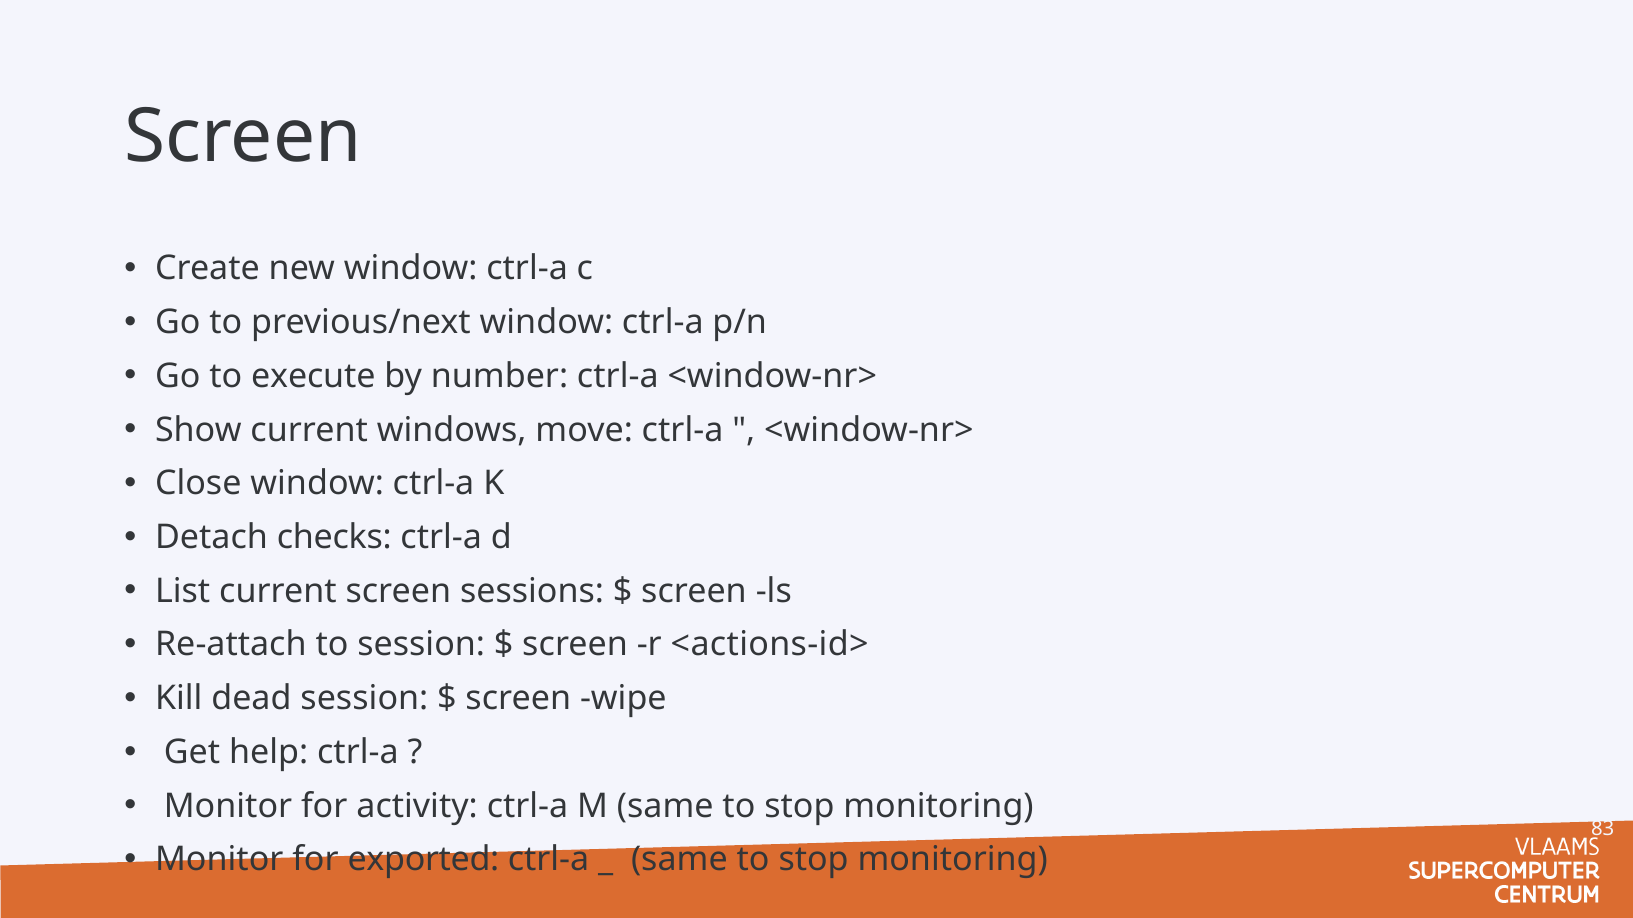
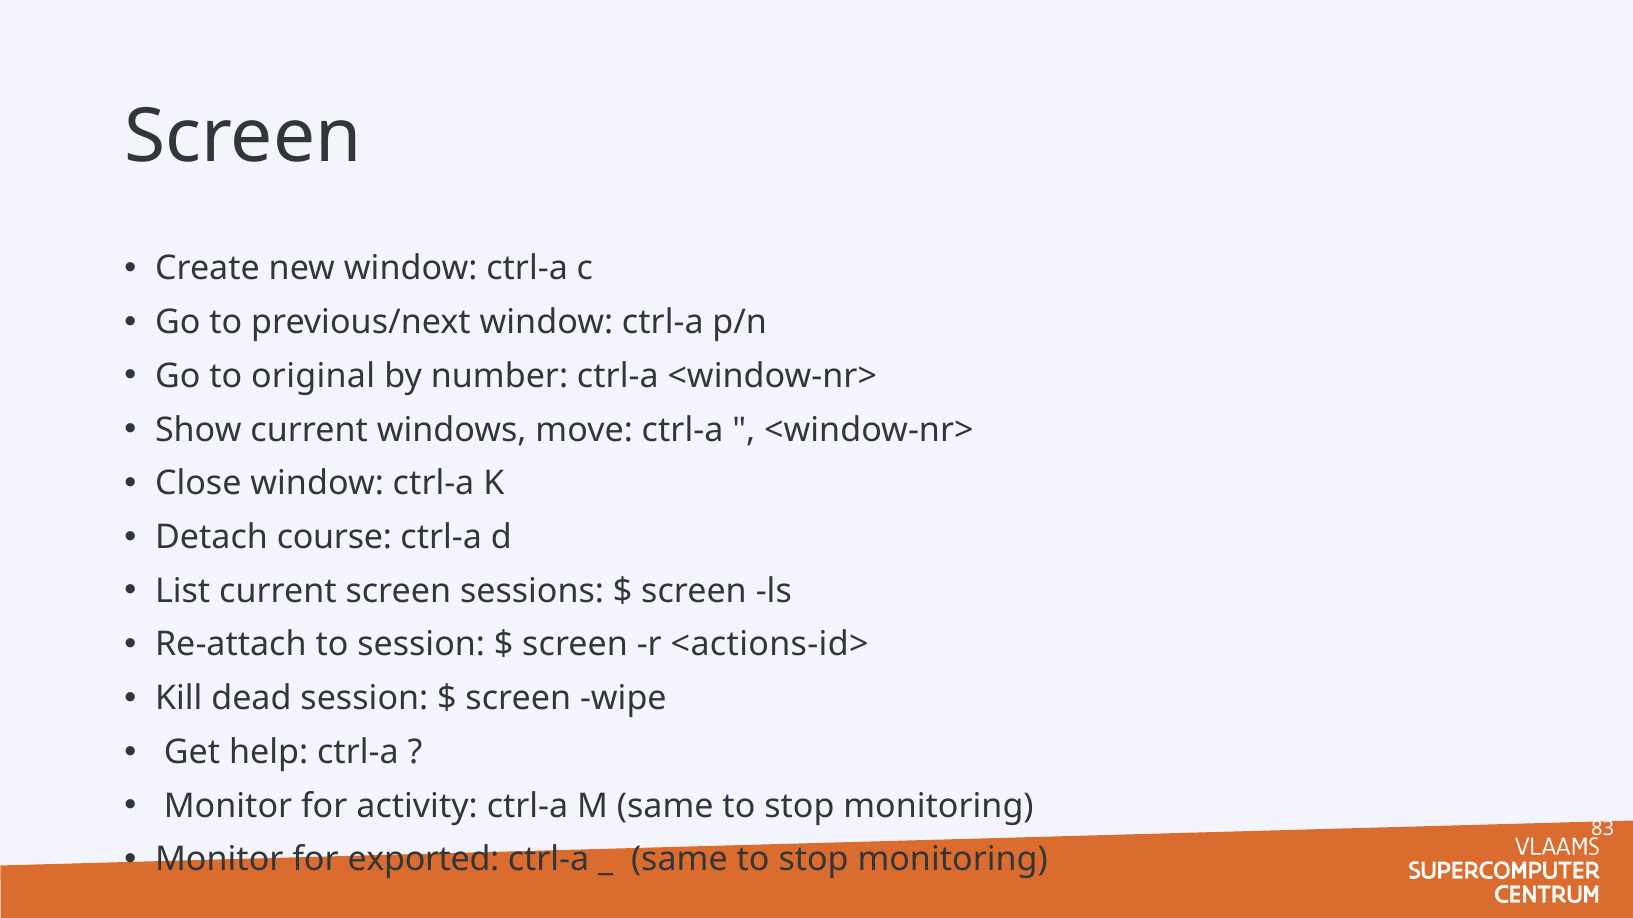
execute: execute -> original
checks: checks -> course
